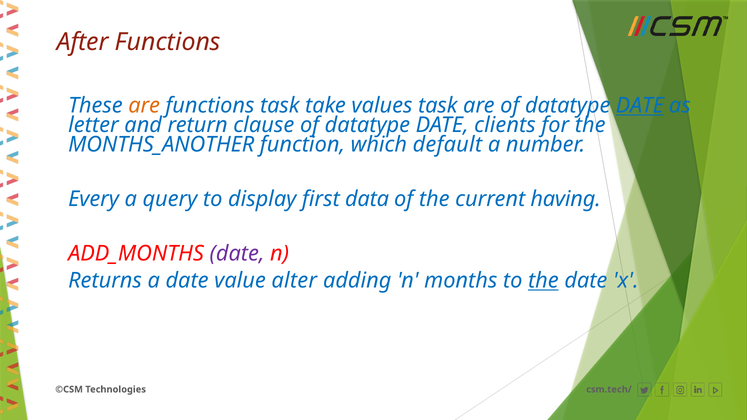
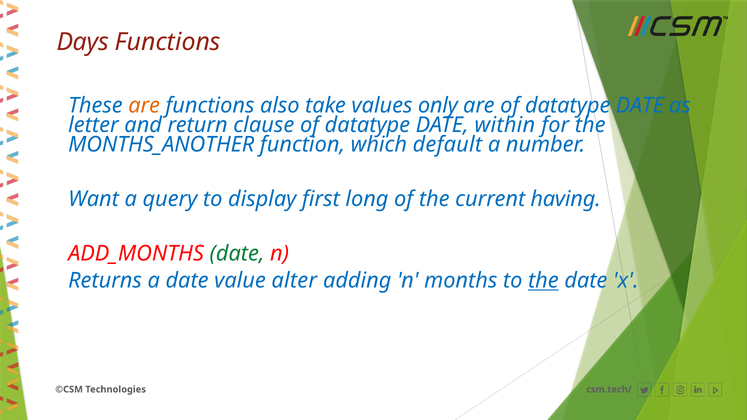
After: After -> Days
functions task: task -> also
values task: task -> only
DATE at (640, 106) underline: present -> none
clients: clients -> within
Every: Every -> Want
data: data -> long
date at (237, 253) colour: purple -> green
